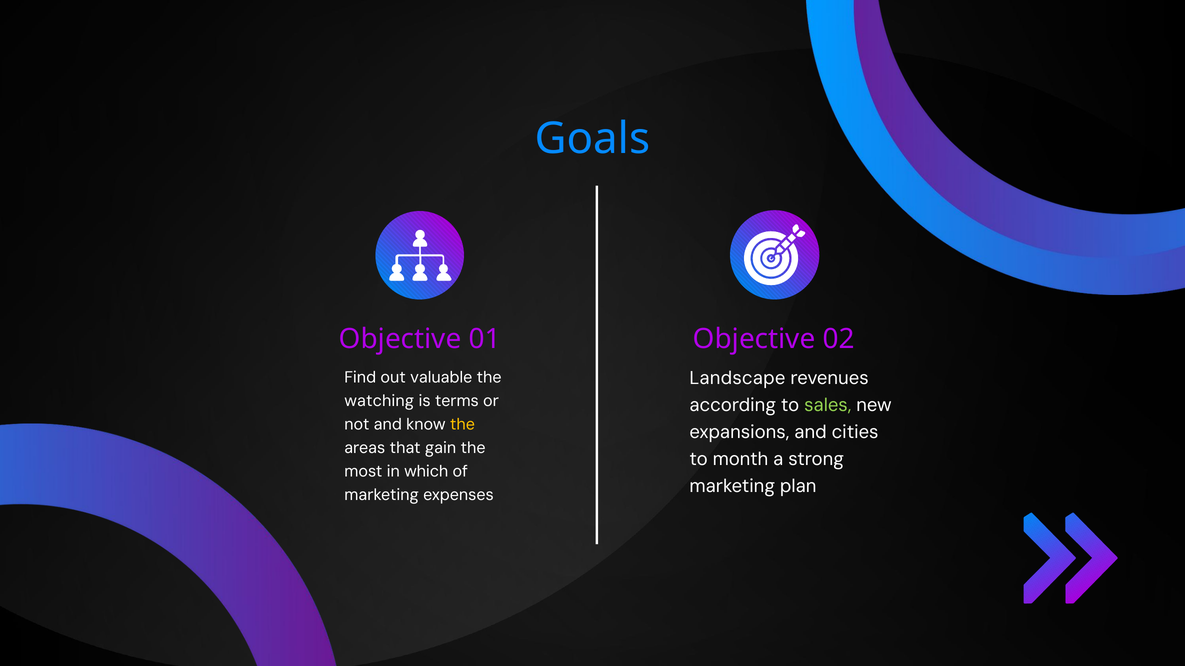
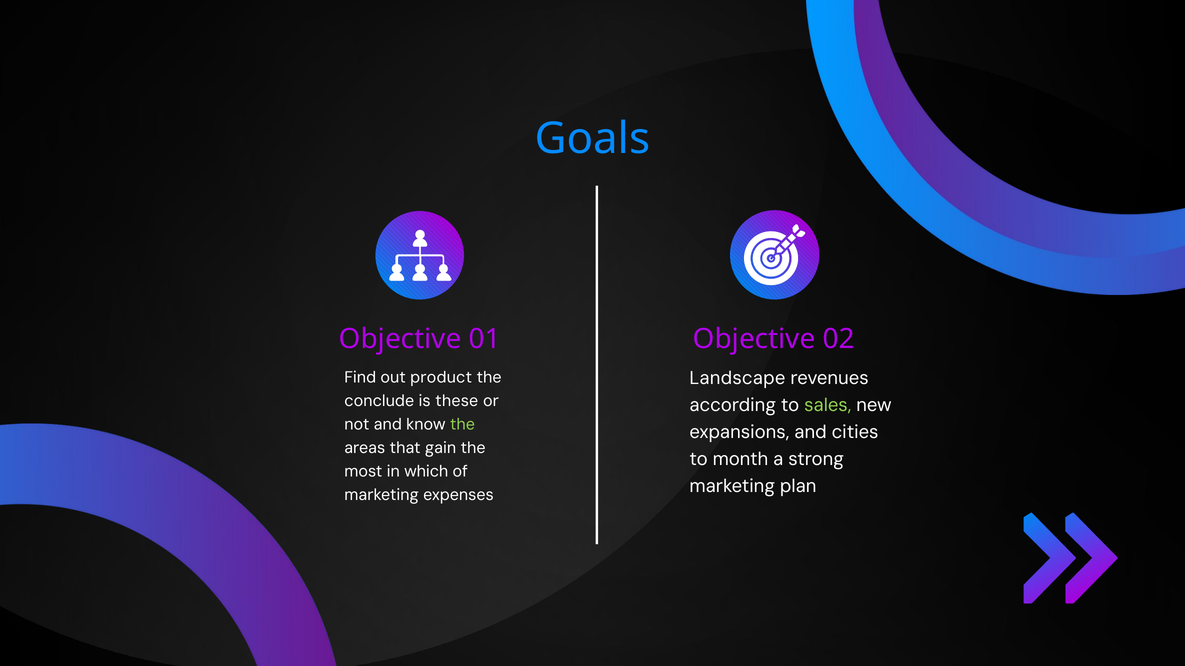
valuable: valuable -> product
watching: watching -> conclude
terms: terms -> these
the at (462, 425) colour: yellow -> light green
